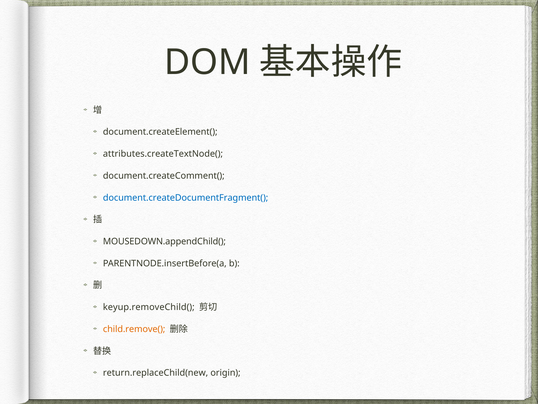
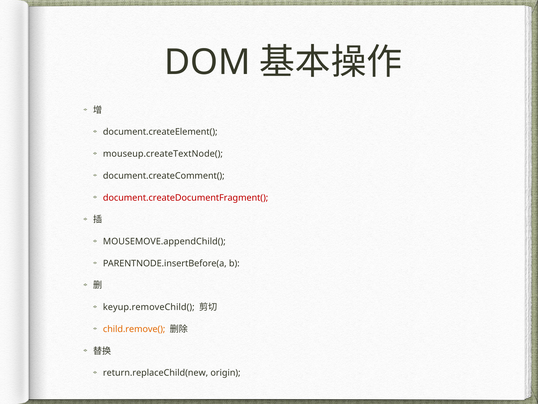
attributes.createTextNode(: attributes.createTextNode( -> mouseup.createTextNode(
document.createDocumentFragment( colour: blue -> red
MOUSEDOWN.appendChild(: MOUSEDOWN.appendChild( -> MOUSEMOVE.appendChild(
